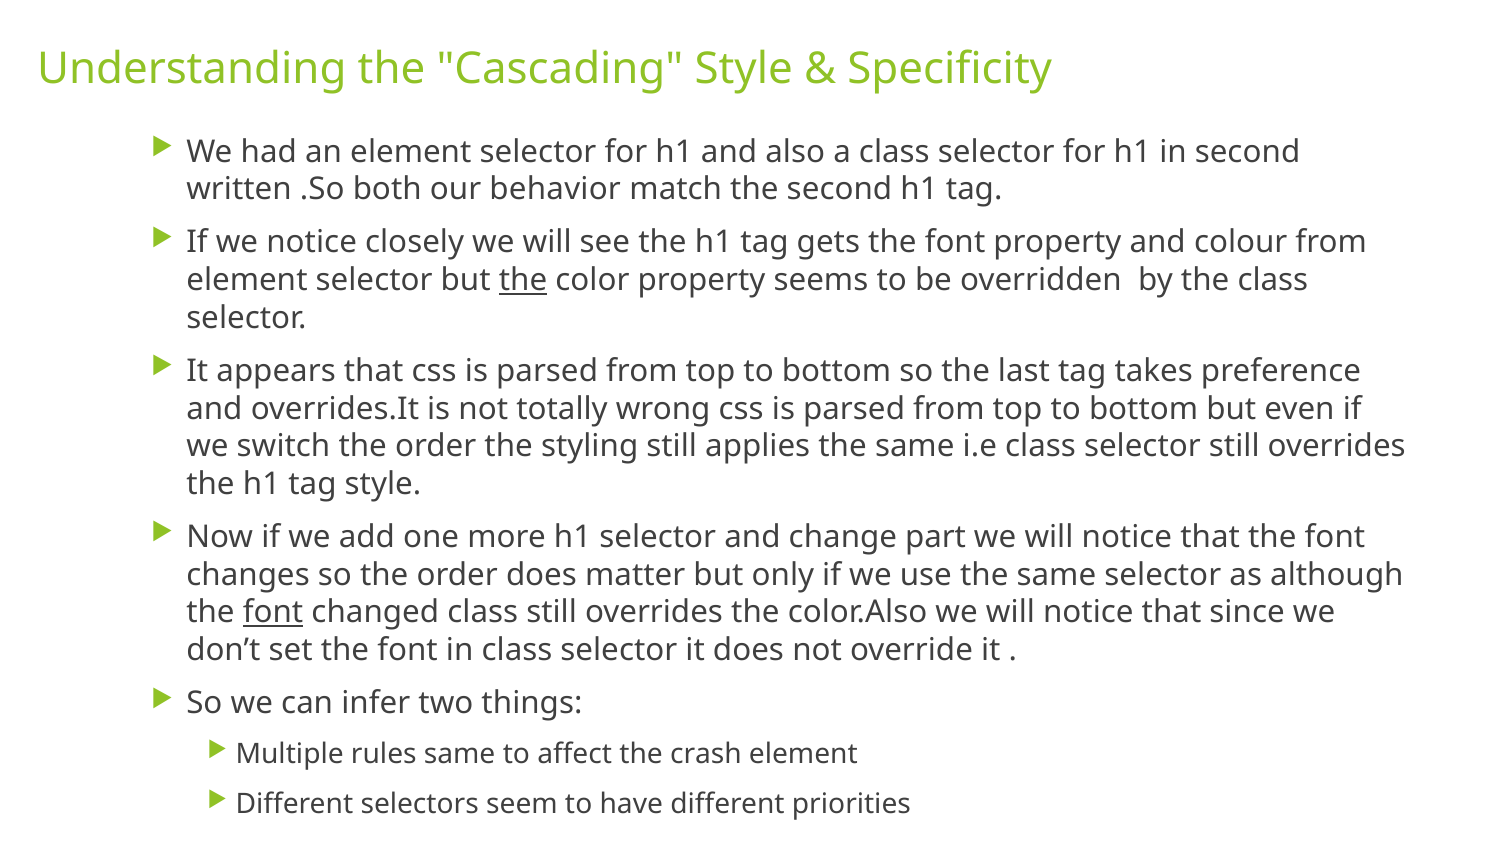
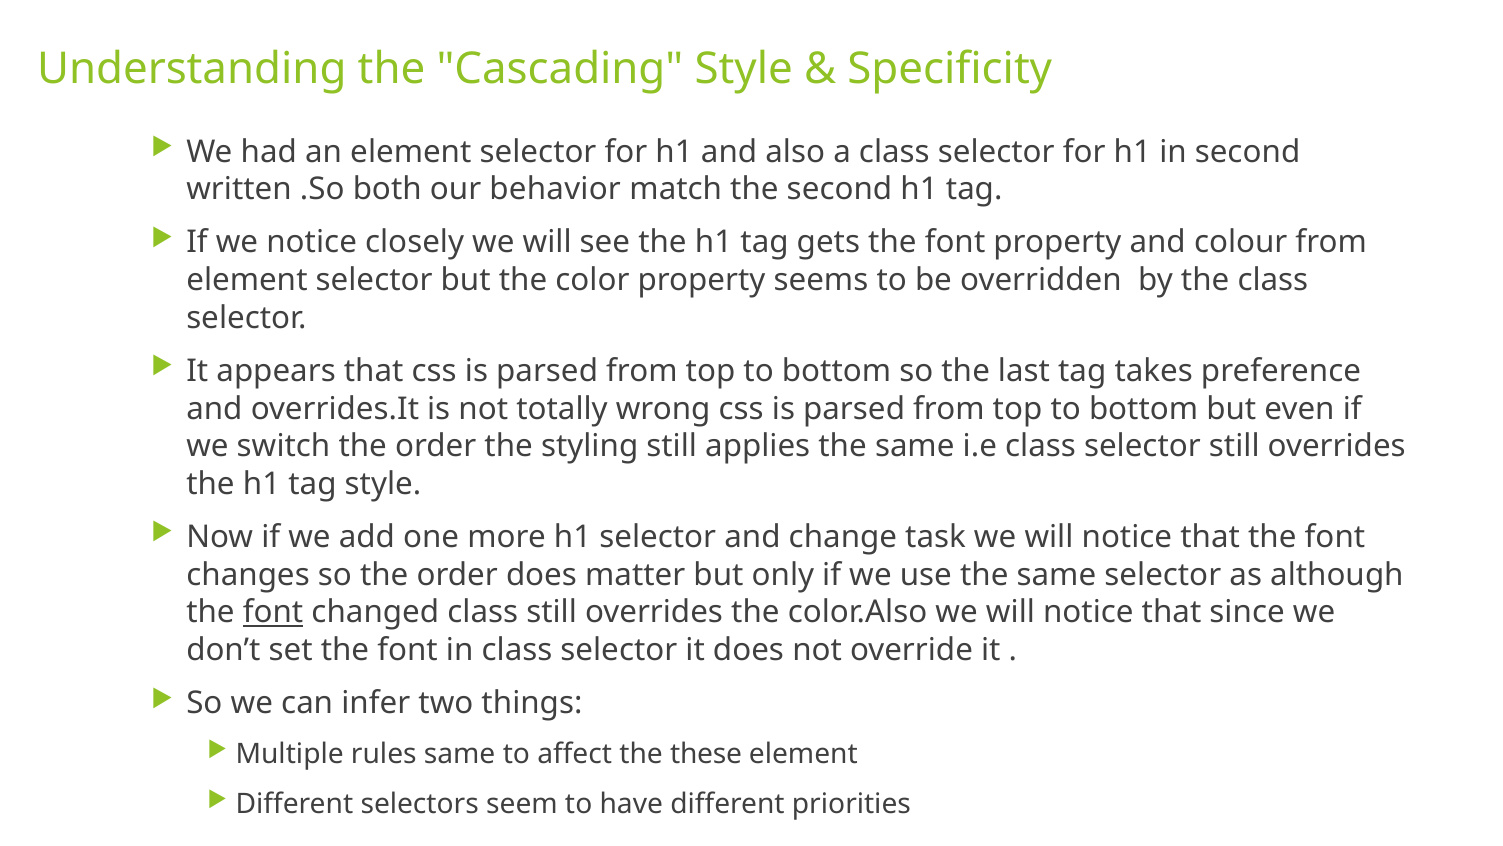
the at (523, 280) underline: present -> none
part: part -> task
crash: crash -> these
